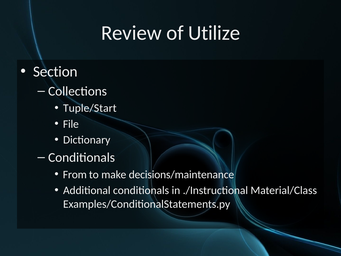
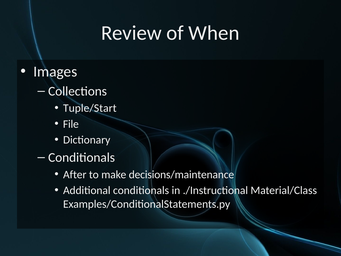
Utilize: Utilize -> When
Section: Section -> Images
From: From -> After
